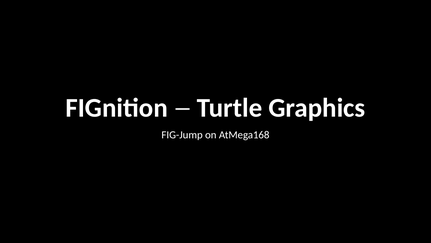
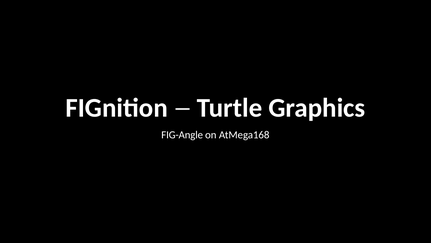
FIG-Jump: FIG-Jump -> FIG-Angle
